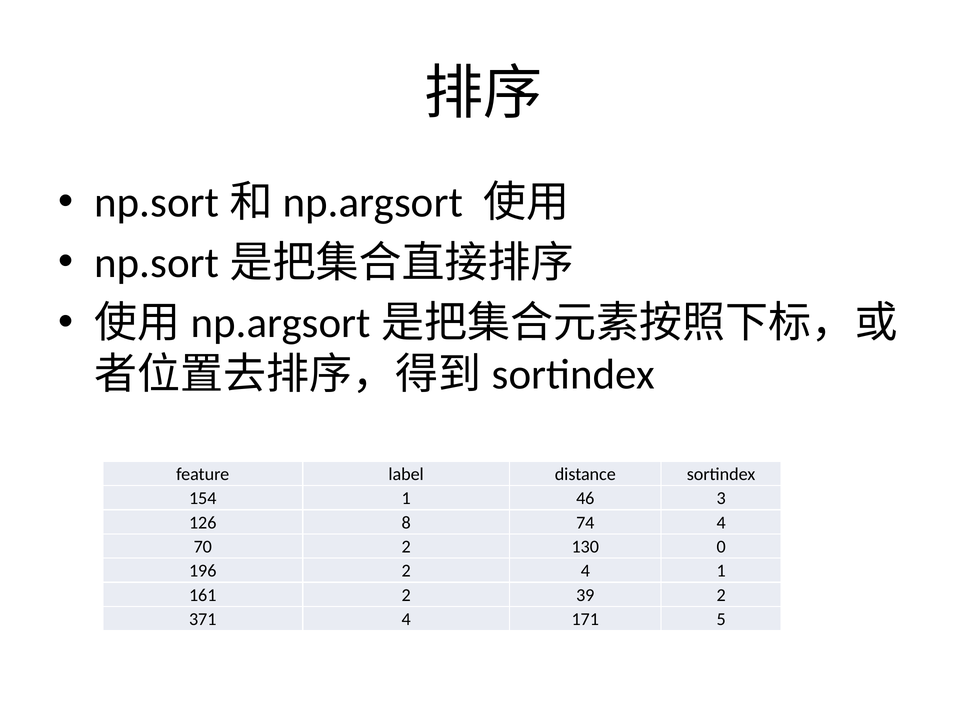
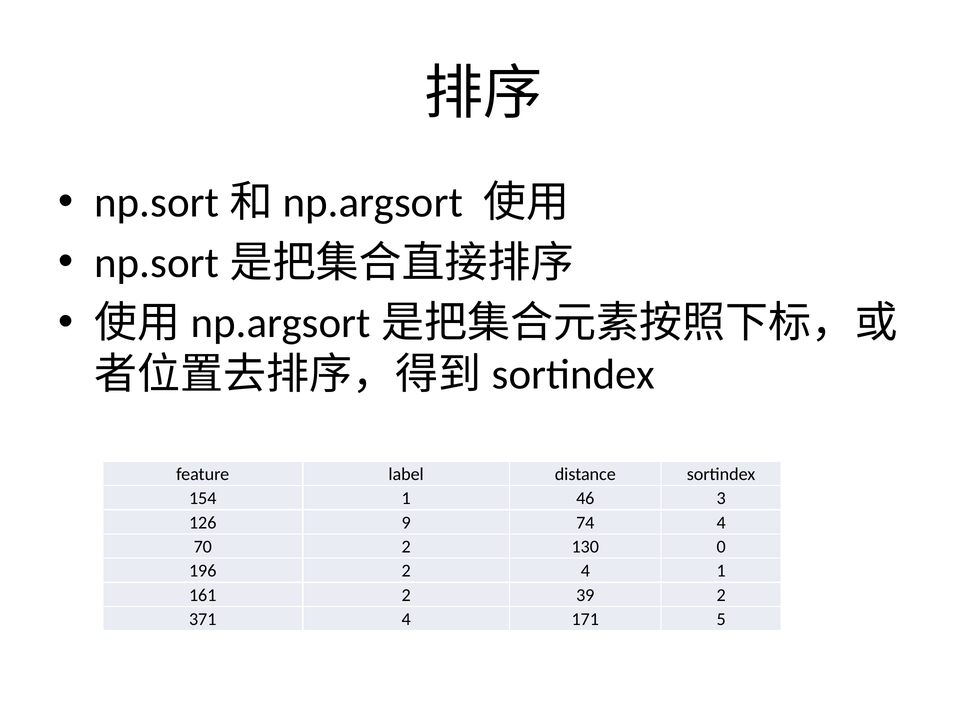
8: 8 -> 9
